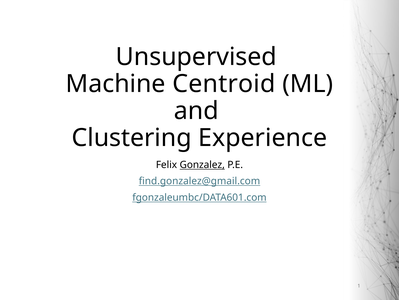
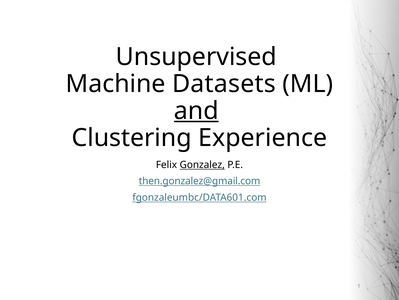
Centroid: Centroid -> Datasets
and underline: none -> present
find.gonzalez@gmail.com: find.gonzalez@gmail.com -> then.gonzalez@gmail.com
